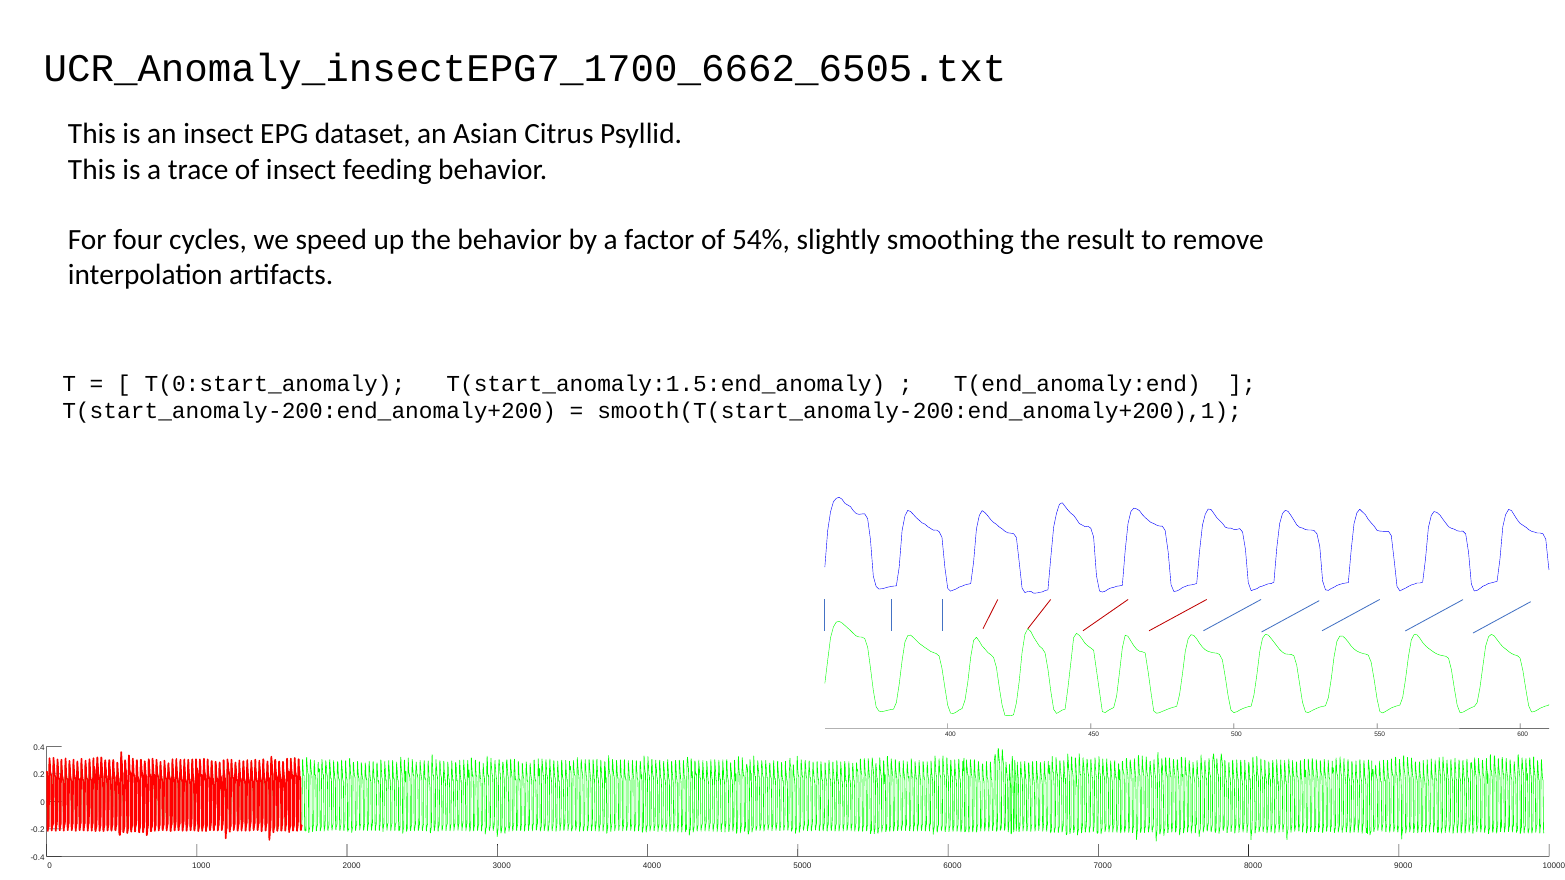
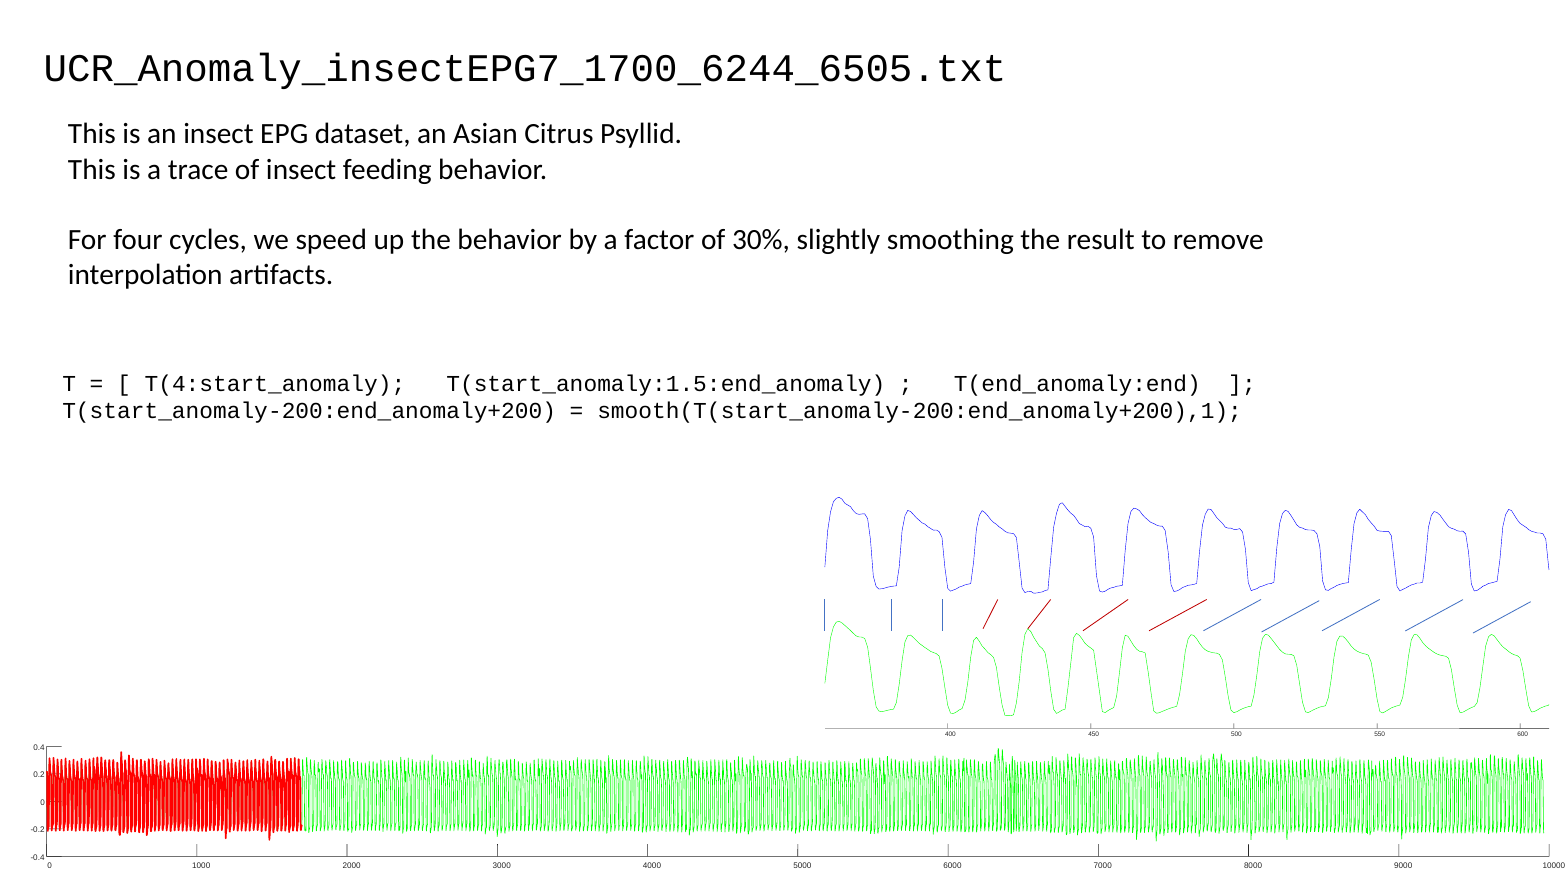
UCR_Anomaly_insectEPG7_1700_6662_6505.txt: UCR_Anomaly_insectEPG7_1700_6662_6505.txt -> UCR_Anomaly_insectEPG7_1700_6244_6505.txt
54%: 54% -> 30%
T(0:start_anomaly: T(0:start_anomaly -> T(4:start_anomaly
